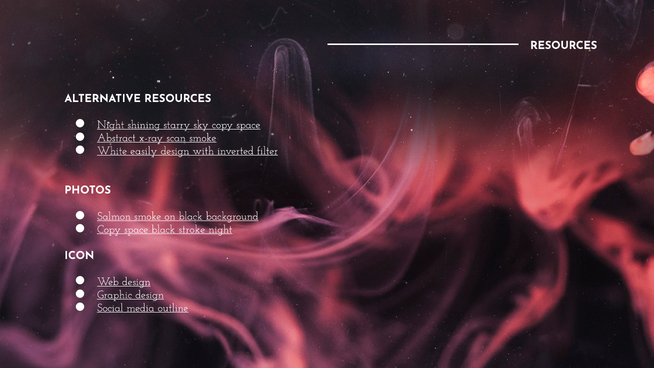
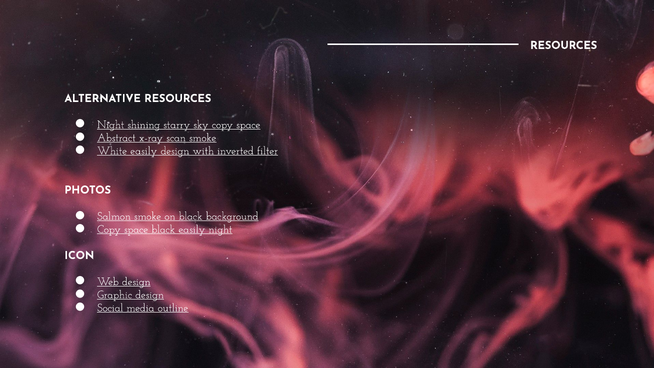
black stroke: stroke -> easily
